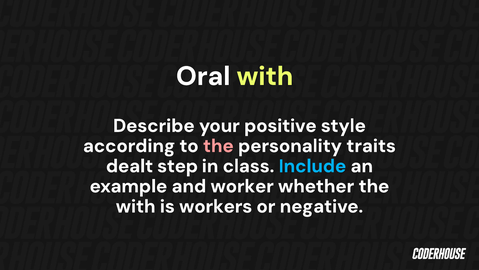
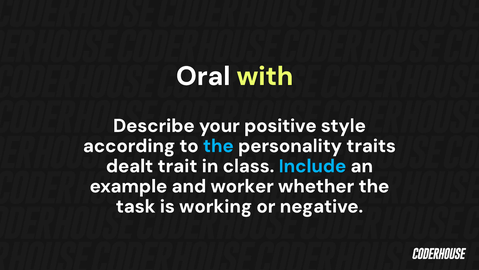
the at (218, 146) colour: pink -> light blue
step: step -> trait
with at (136, 206): with -> task
workers: workers -> working
